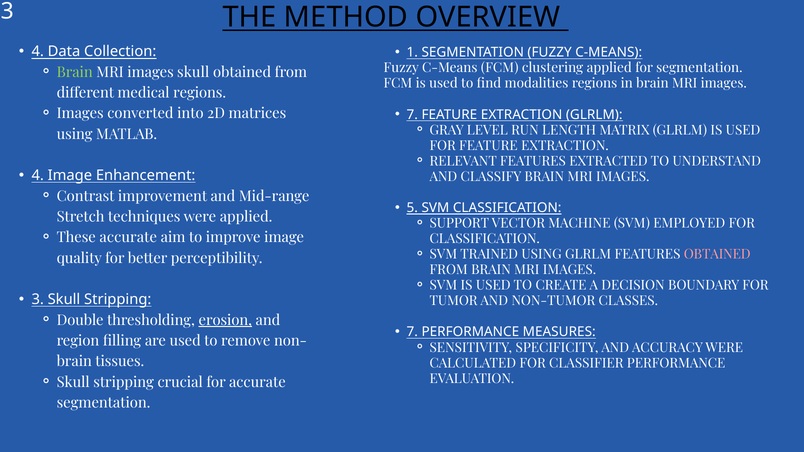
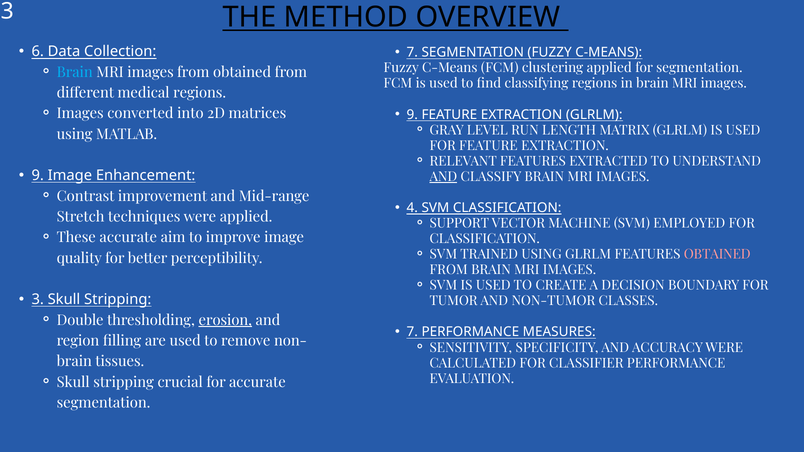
4 at (38, 52): 4 -> 6
1 at (412, 52): 1 -> 7
Brain at (75, 72) colour: light green -> light blue
images skull: skull -> from
modalities: modalities -> classifying
7 at (412, 115): 7 -> 9
4 at (38, 176): 4 -> 9
AND at (443, 177) underline: none -> present
5: 5 -> 4
